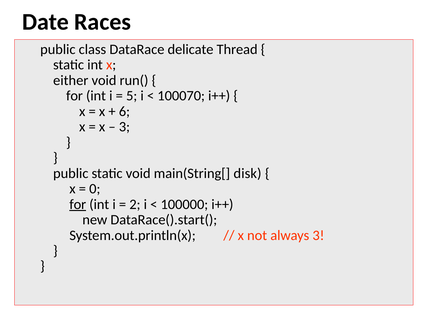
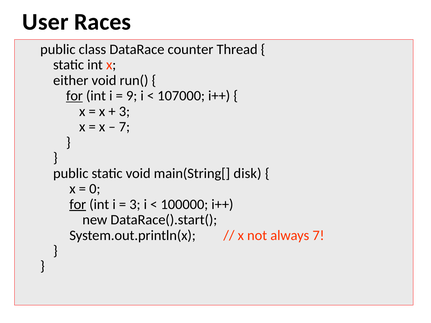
Date: Date -> User
delicate: delicate -> counter
for at (75, 96) underline: none -> present
5: 5 -> 9
100070: 100070 -> 107000
6 at (124, 111): 6 -> 3
3 at (124, 127): 3 -> 7
2 at (135, 204): 2 -> 3
always 3: 3 -> 7
